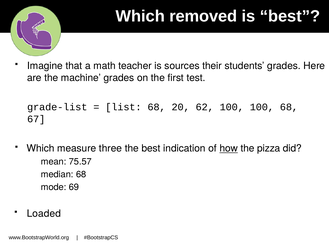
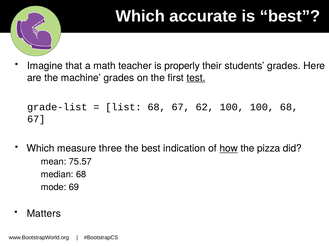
removed: removed -> accurate
sources: sources -> properly
test underline: none -> present
list 68 20: 20 -> 67
Loaded: Loaded -> Matters
